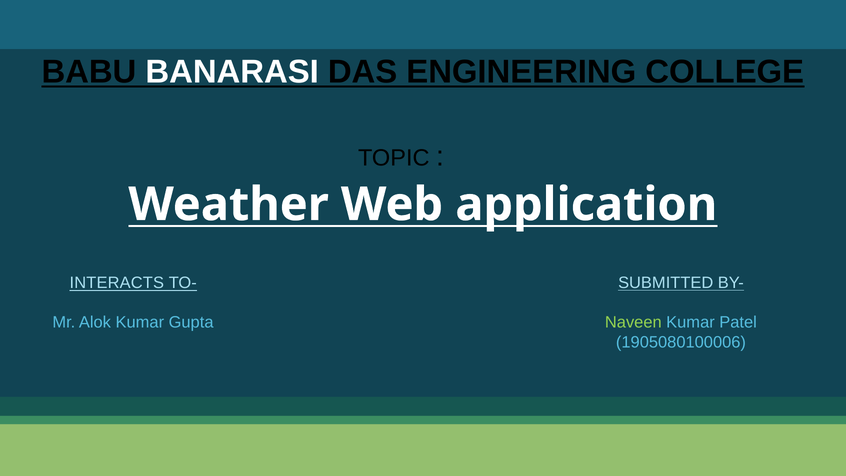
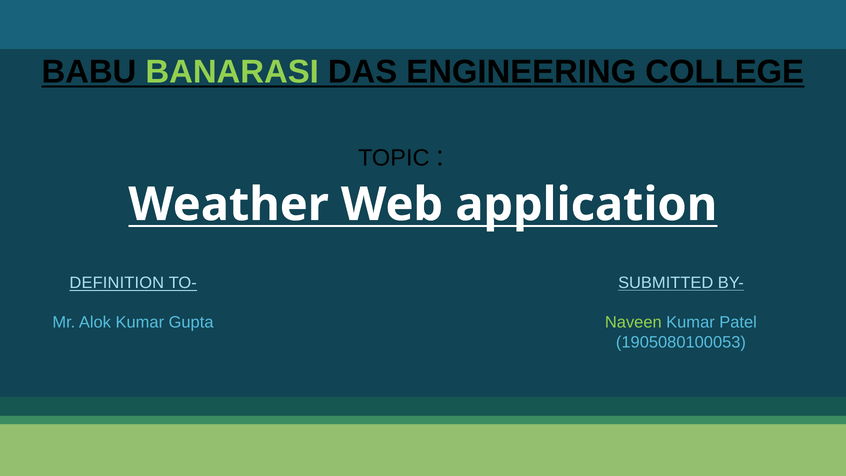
BANARASI colour: white -> light green
INTERACTS: INTERACTS -> DEFINITION
1905080100006: 1905080100006 -> 1905080100053
